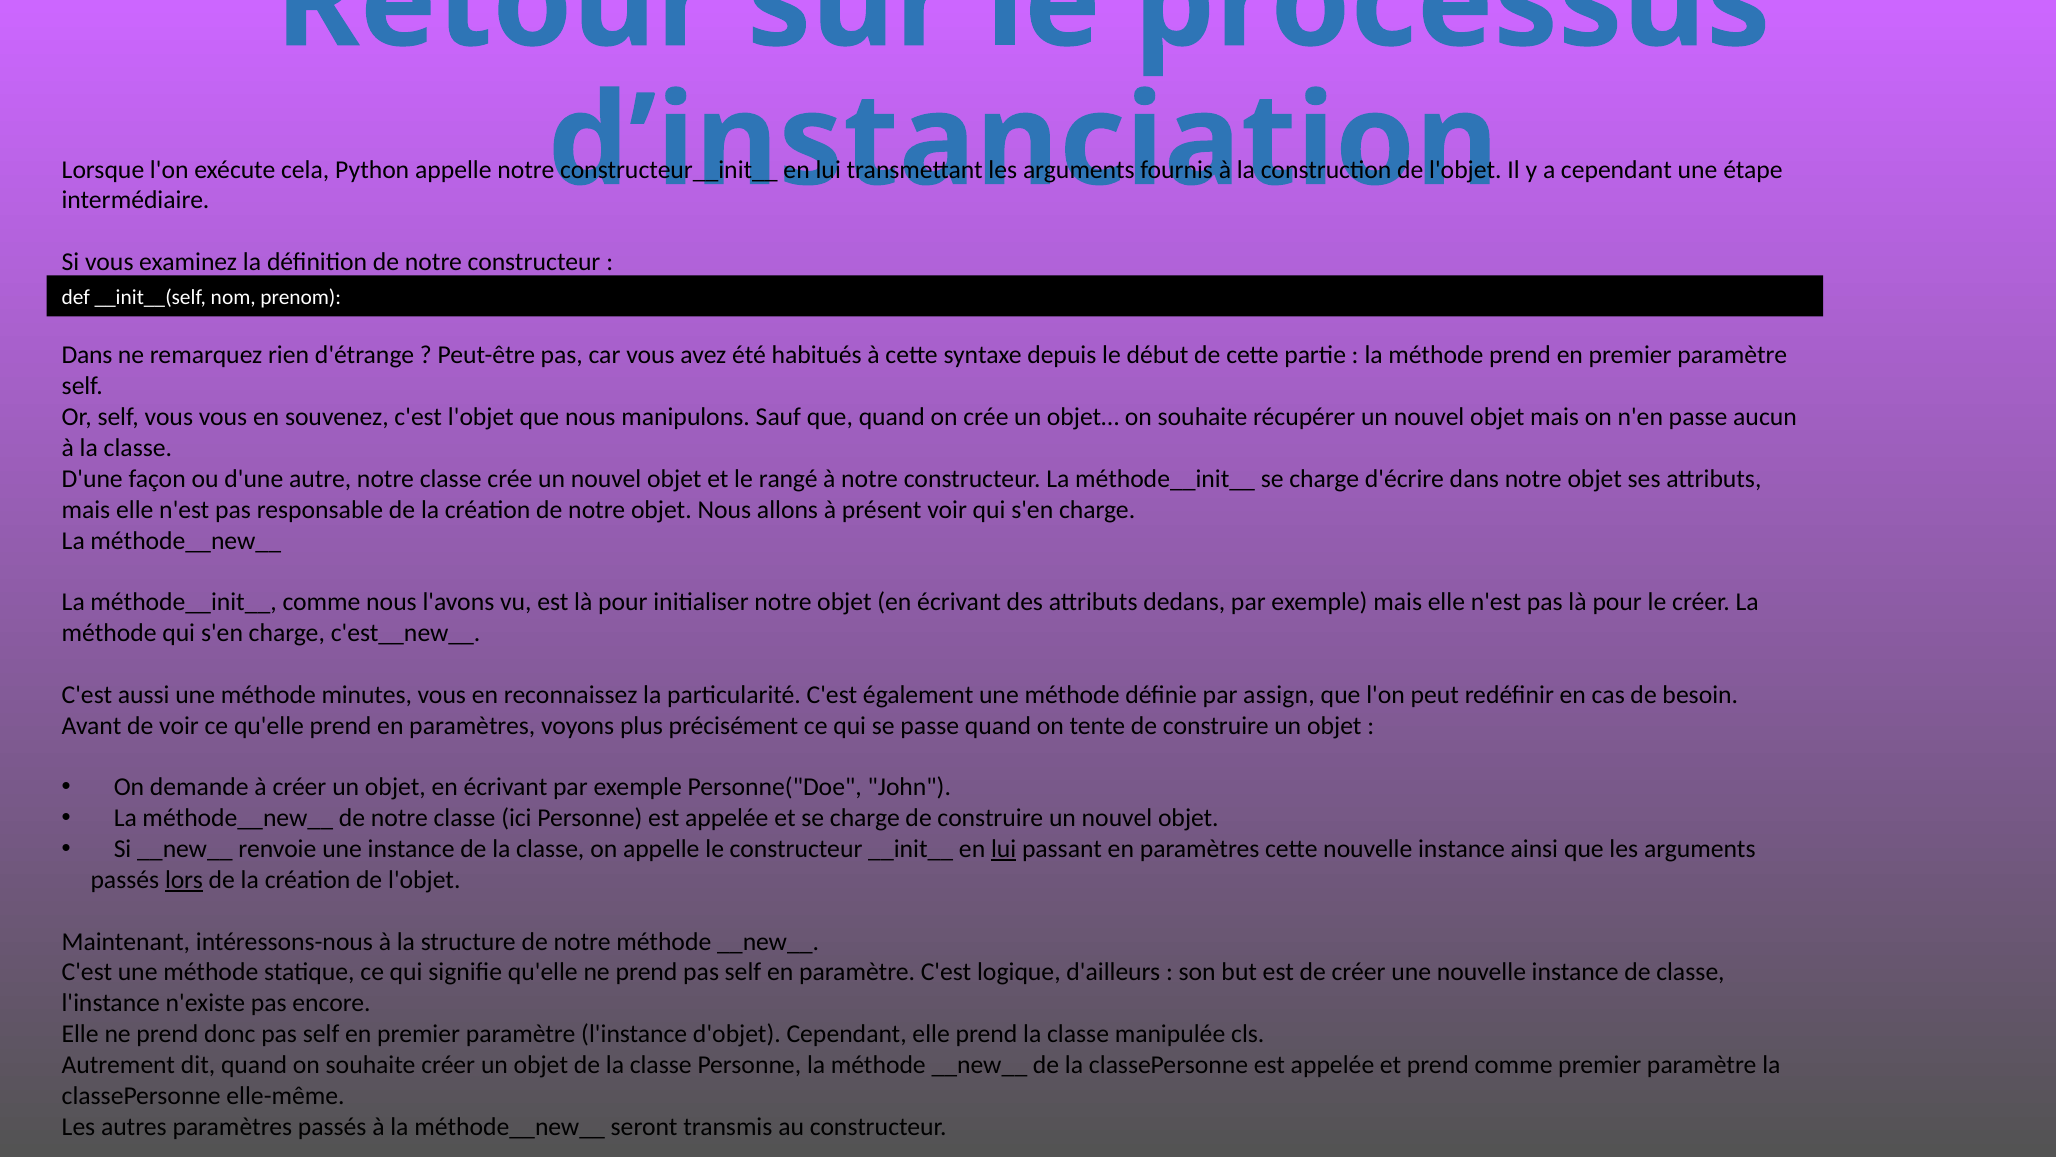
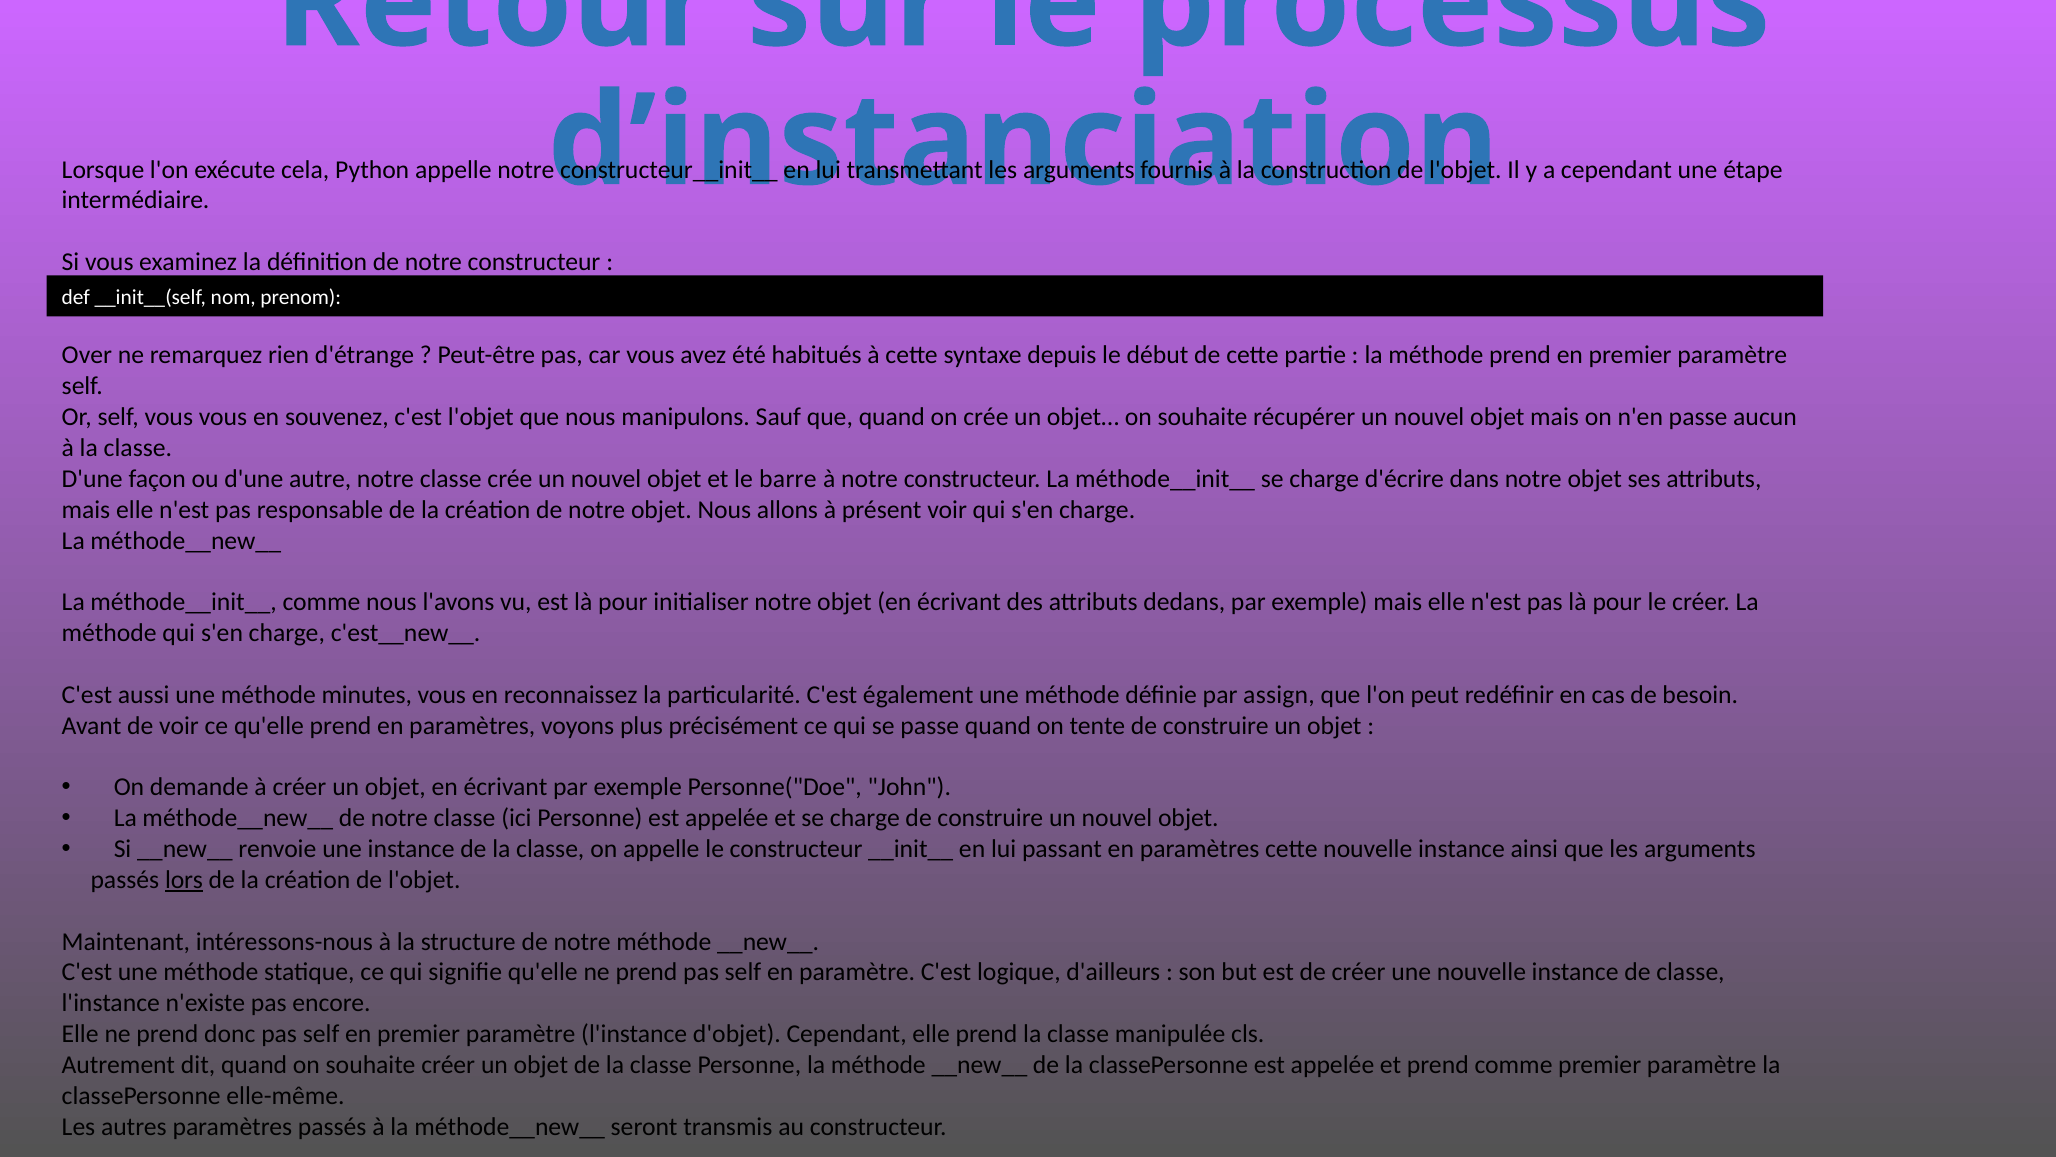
Dans at (87, 355): Dans -> Over
rangé: rangé -> barre
lui at (1004, 849) underline: present -> none
